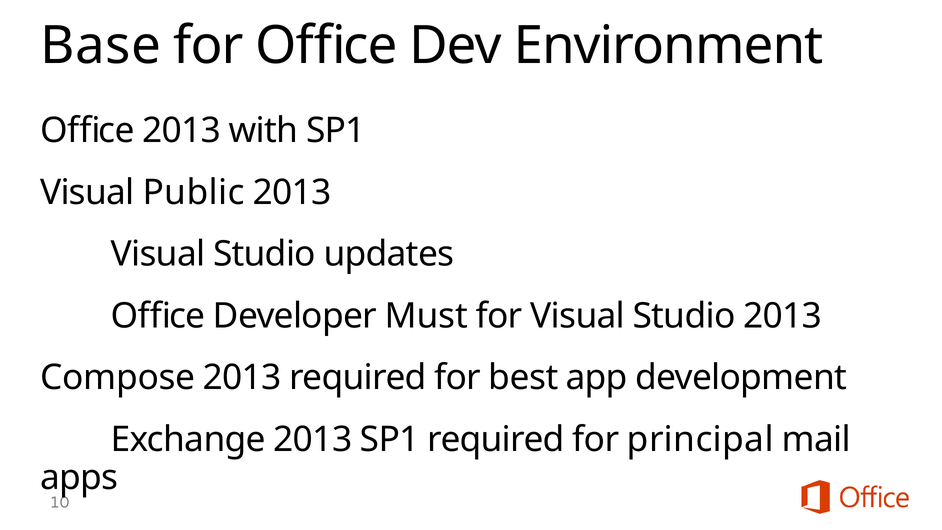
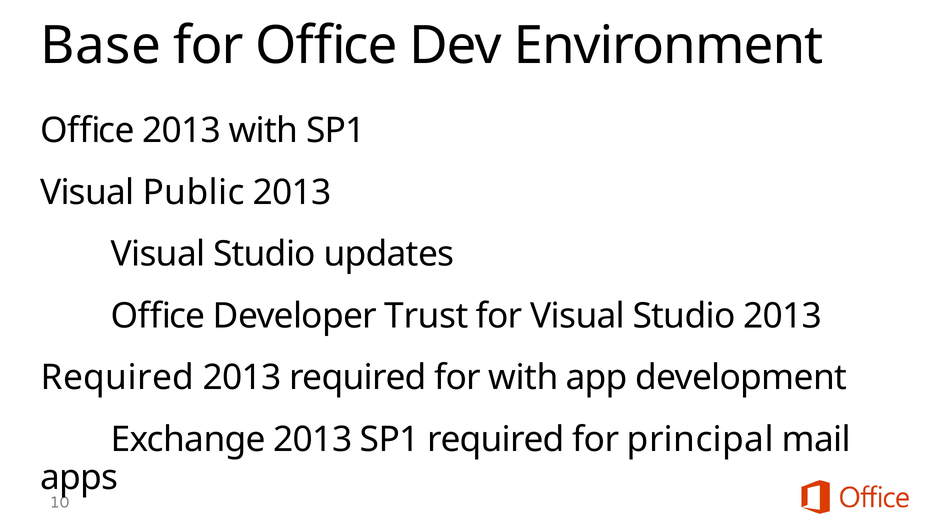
Must: Must -> Trust
Compose at (118, 378): Compose -> Required
for best: best -> with
